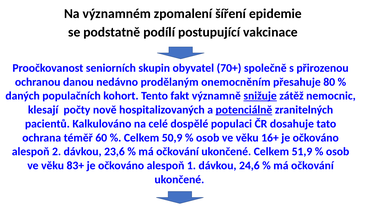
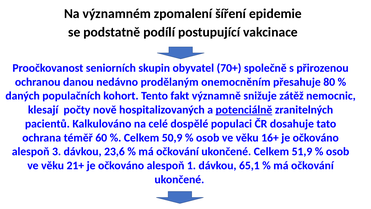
snižuje underline: present -> none
2: 2 -> 3
83+: 83+ -> 21+
24,6: 24,6 -> 65,1
